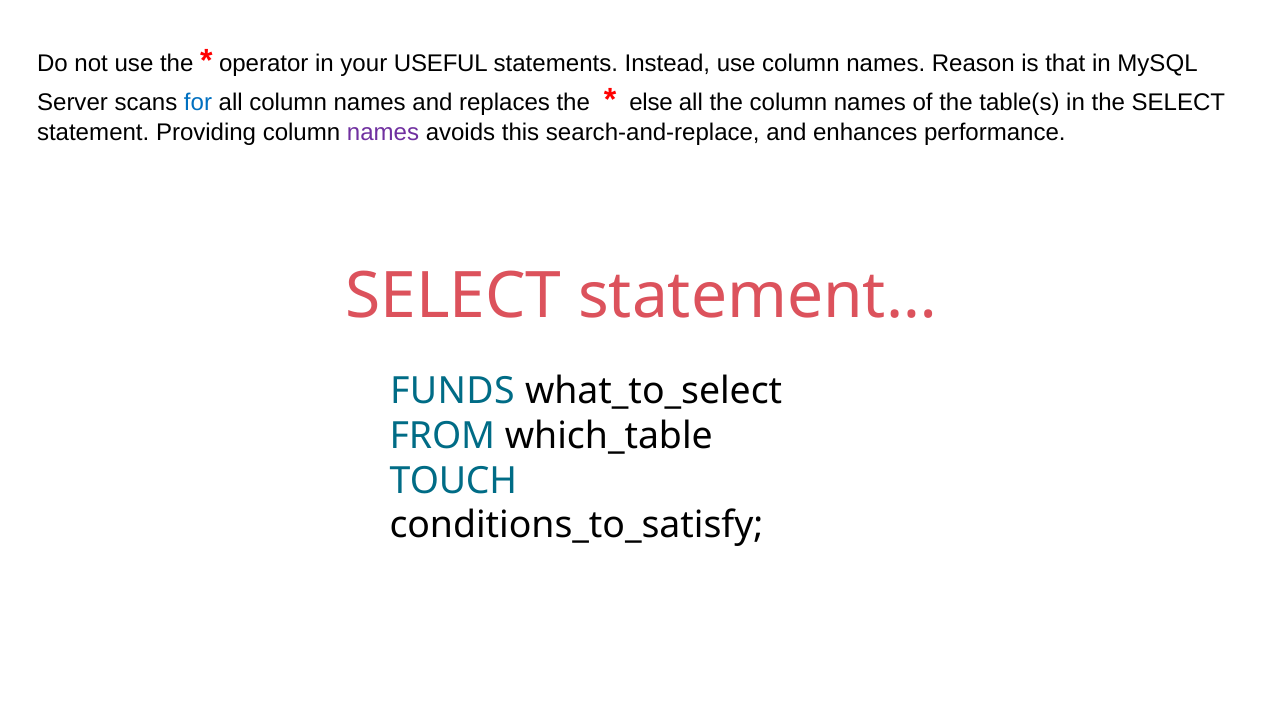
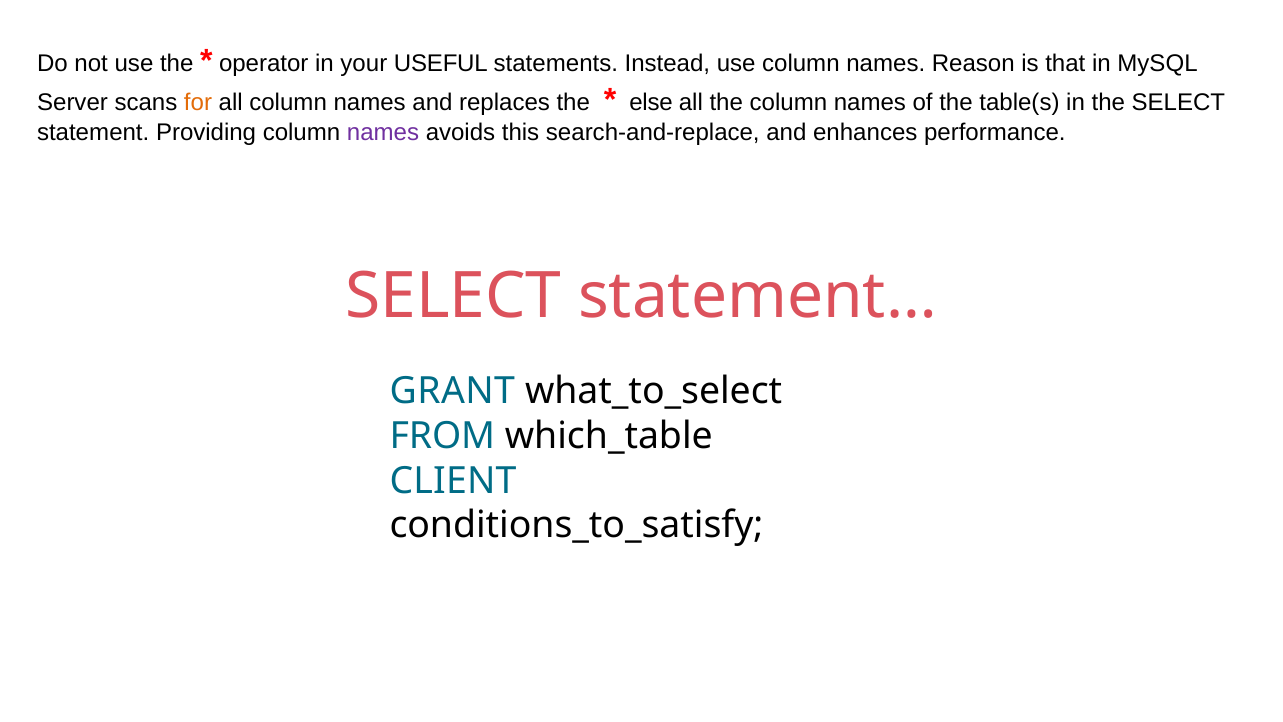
for colour: blue -> orange
FUNDS: FUNDS -> GRANT
TOUCH: TOUCH -> CLIENT
